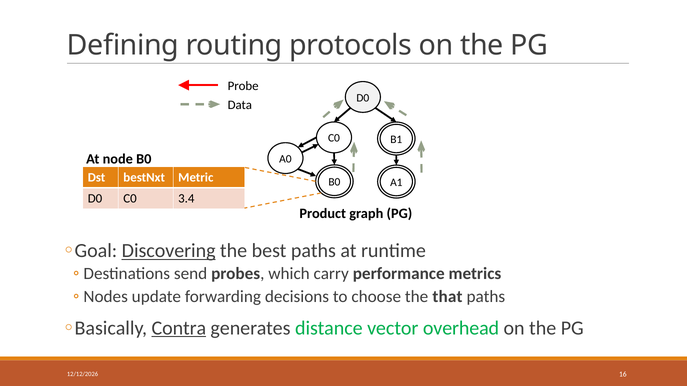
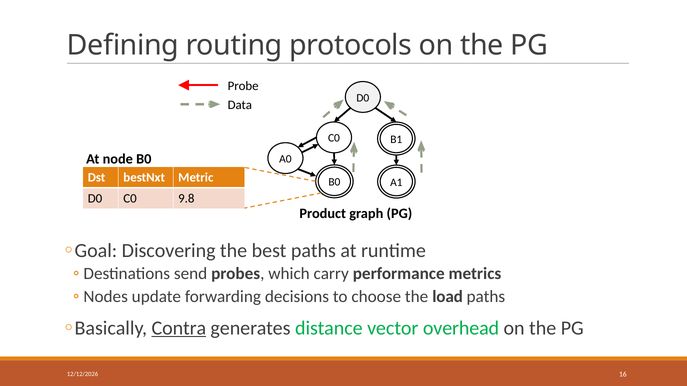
3.4: 3.4 -> 9.8
Discovering underline: present -> none
that: that -> load
